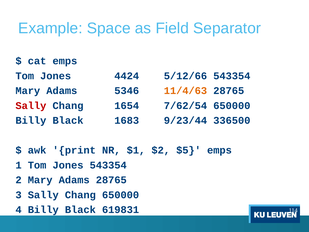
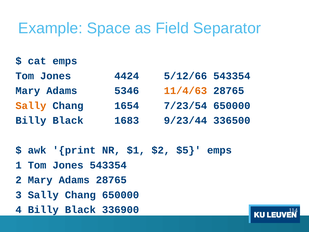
Sally at (31, 106) colour: red -> orange
7/62/54: 7/62/54 -> 7/23/54
619831: 619831 -> 336900
